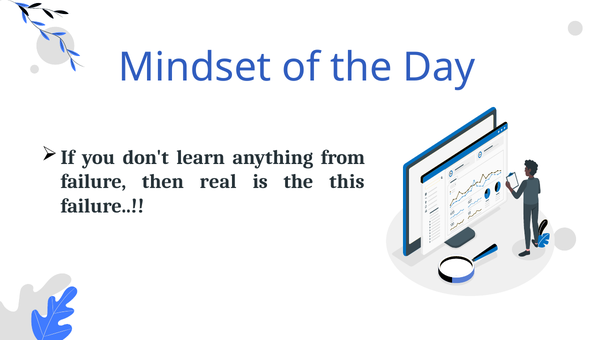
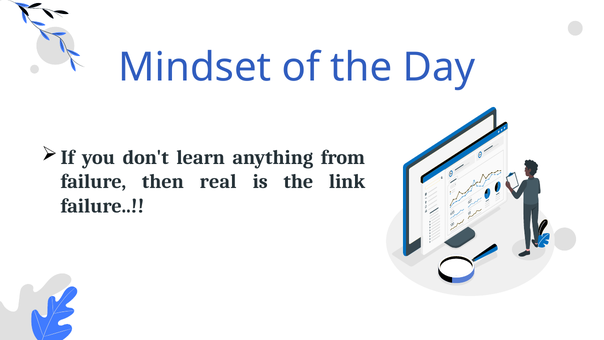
this: this -> link
